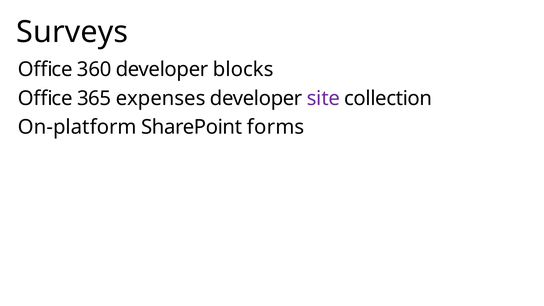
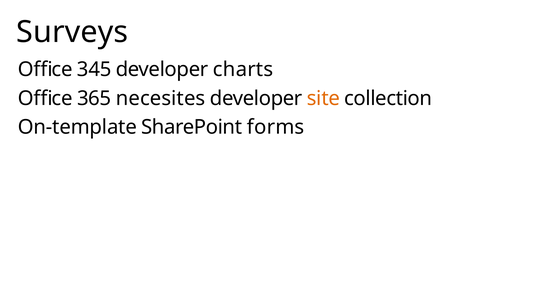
360: 360 -> 345
blocks: blocks -> charts
expenses: expenses -> necesites
site colour: purple -> orange
On-platform: On-platform -> On-template
